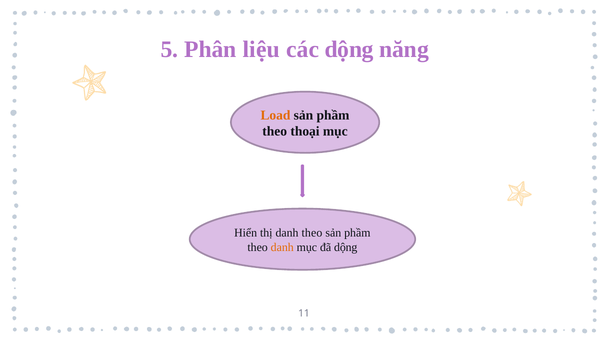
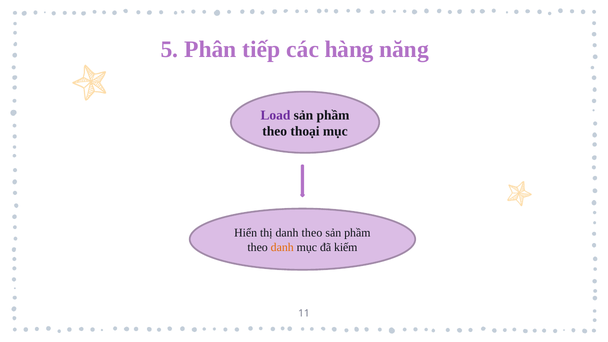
liệu: liệu -> tiếp
các dộng: dộng -> hàng
Load colour: orange -> purple
đã dộng: dộng -> kiếm
